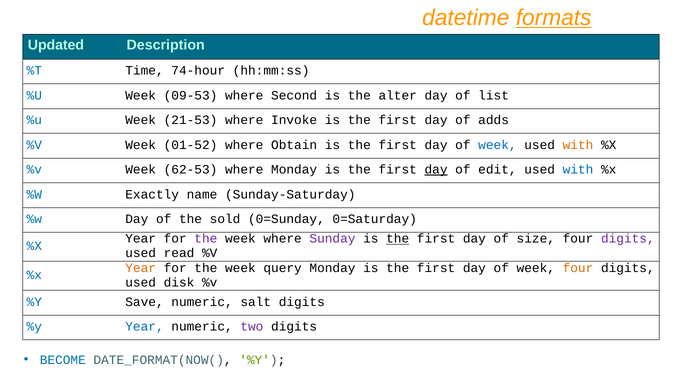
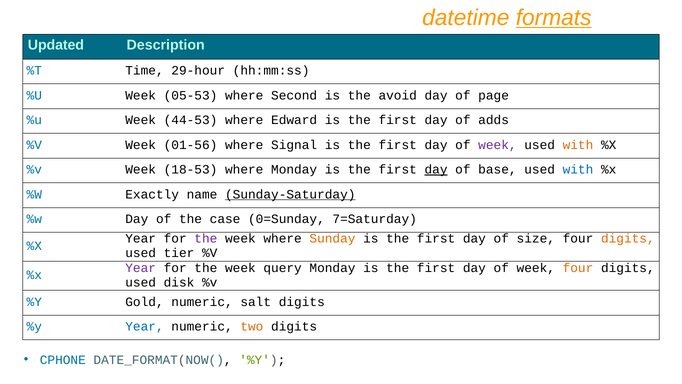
74-hour: 74-hour -> 29-hour
09-53: 09-53 -> 05-53
alter: alter -> avoid
list: list -> page
21-53: 21-53 -> 44-53
Invoke: Invoke -> Edward
01-52: 01-52 -> 01-56
Obtain: Obtain -> Signal
week at (497, 145) colour: blue -> purple
62-53: 62-53 -> 18-53
edit: edit -> base
Sunday-Saturday underline: none -> present
sold: sold -> case
0=Saturday: 0=Saturday -> 7=Saturday
Sunday colour: purple -> orange
the at (398, 238) underline: present -> none
digits at (628, 238) colour: purple -> orange
read: read -> tier
Year at (141, 268) colour: orange -> purple
Save: Save -> Gold
two colour: purple -> orange
BECOME: BECOME -> CPHONE
